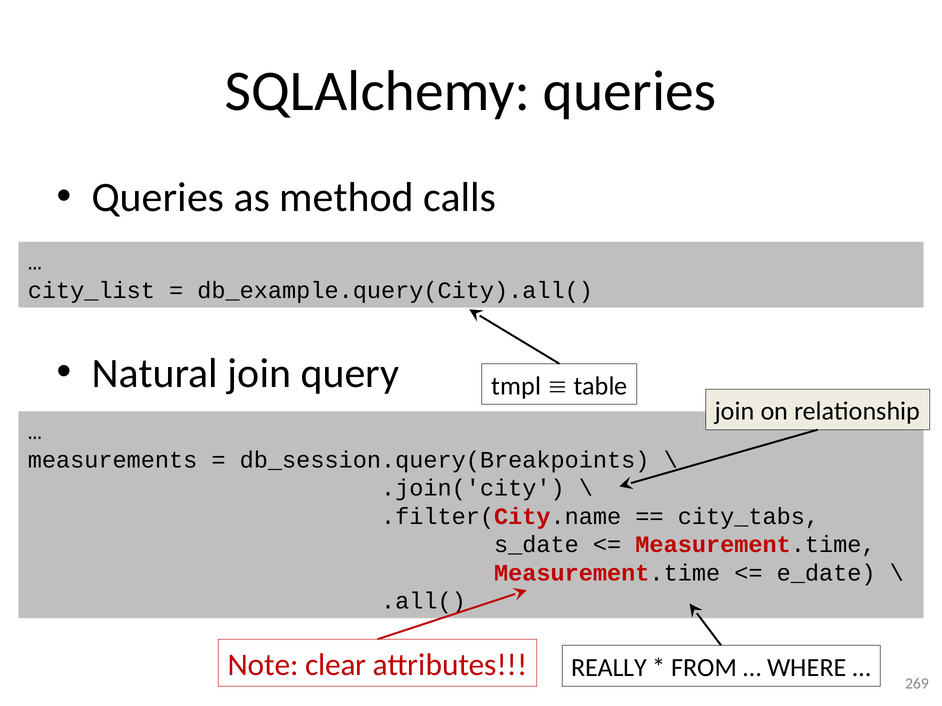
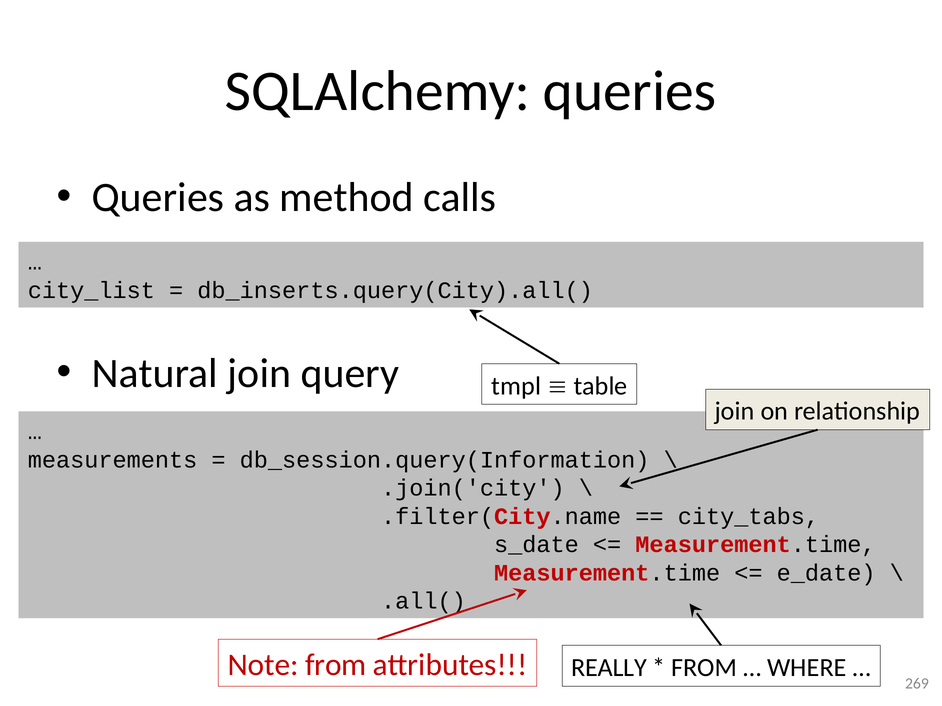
db_example.query(City).all(: db_example.query(City).all( -> db_inserts.query(City).all(
db_session.query(Breakpoints: db_session.query(Breakpoints -> db_session.query(Information
Note clear: clear -> from
